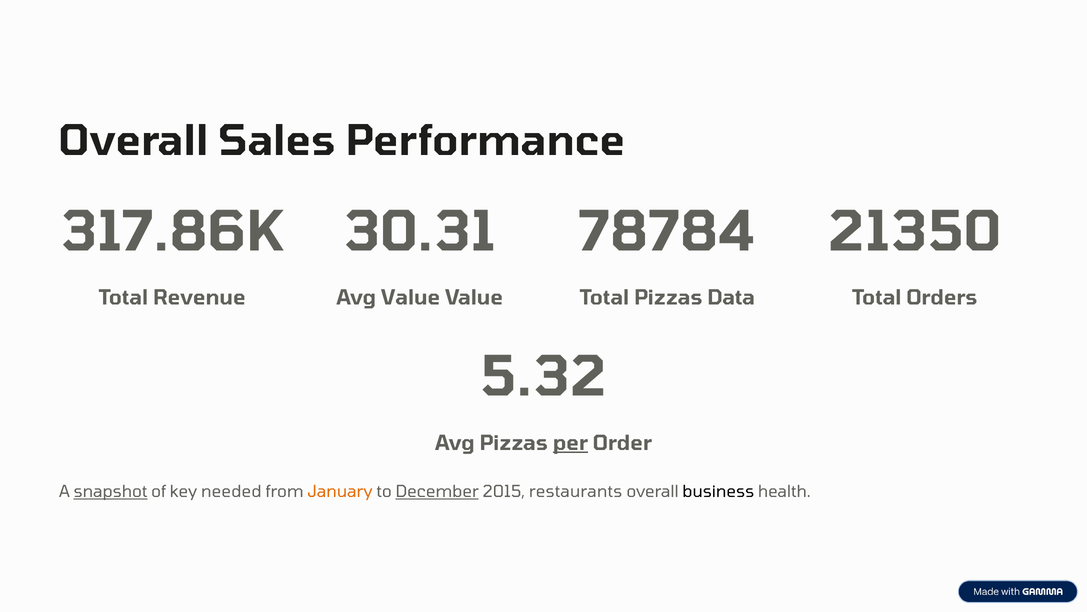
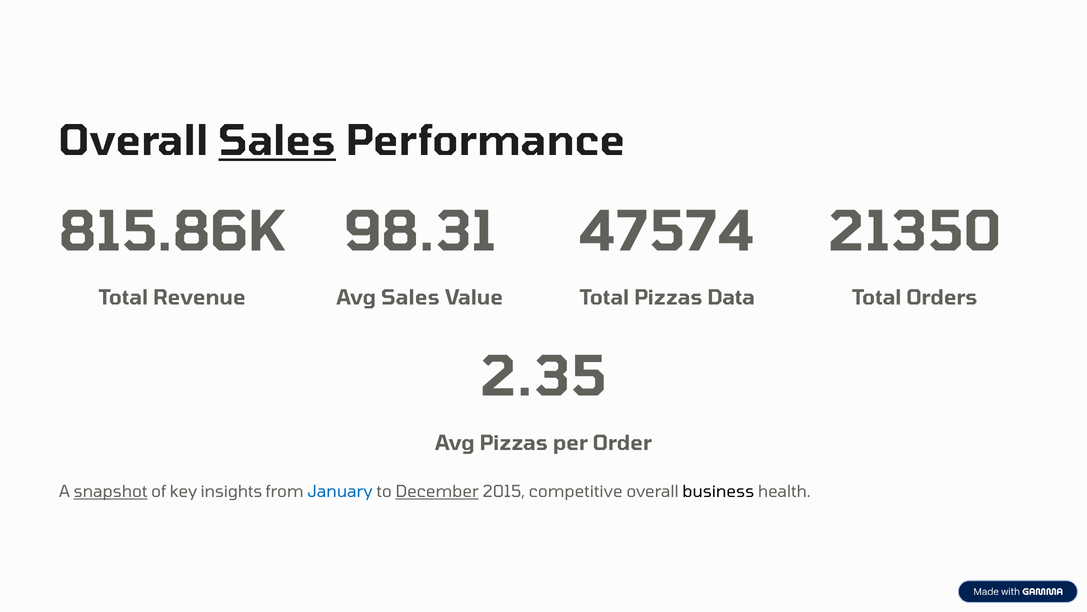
Sales at (277, 141) underline: none -> present
317.86K: 317.86K -> 815.86K
30.31: 30.31 -> 98.31
78784: 78784 -> 47574
Avg Value: Value -> Sales
5.32: 5.32 -> 2.35
per underline: present -> none
needed: needed -> insights
January colour: orange -> blue
restaurants: restaurants -> competitive
